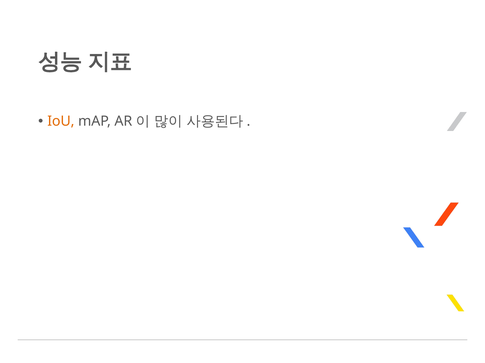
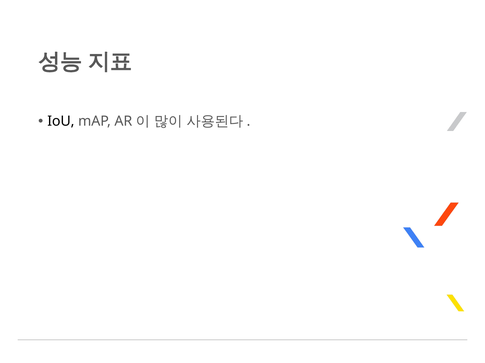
IoU colour: orange -> black
